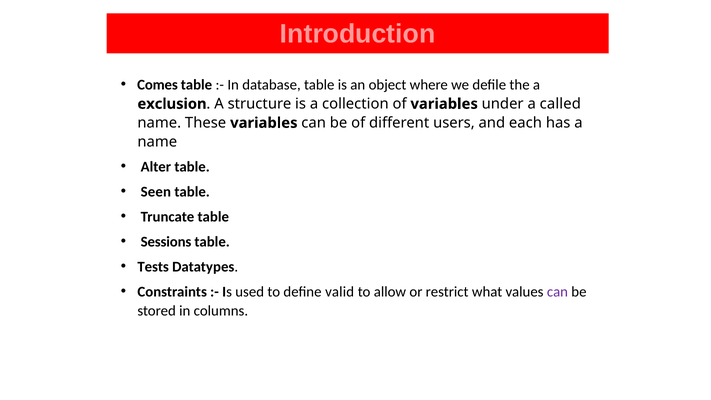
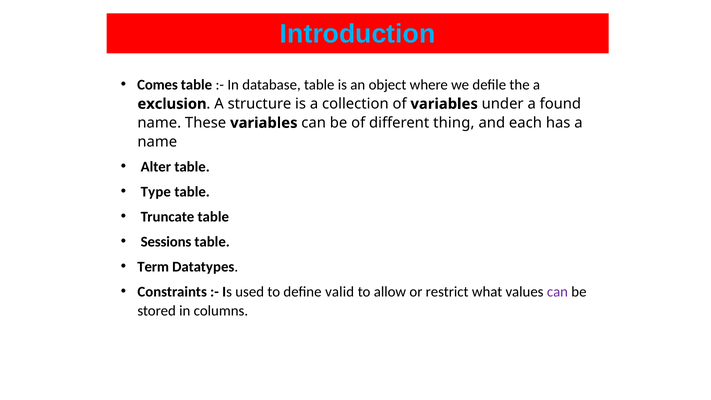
Introduction colour: pink -> light blue
called: called -> found
users: users -> thing
Seen: Seen -> Type
Tests: Tests -> Term
